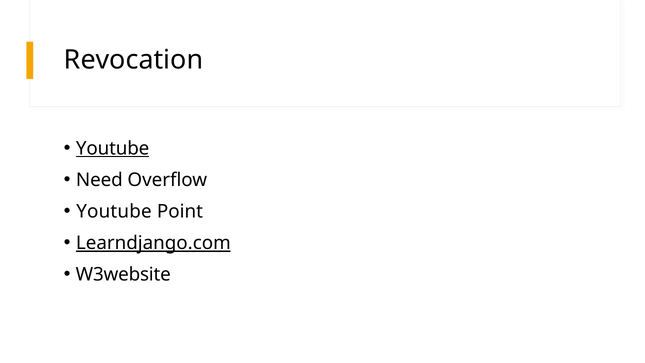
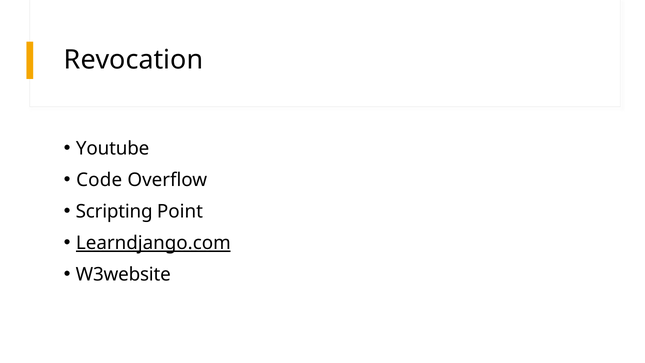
Youtube at (113, 148) underline: present -> none
Need: Need -> Code
Youtube at (114, 211): Youtube -> Scripting
